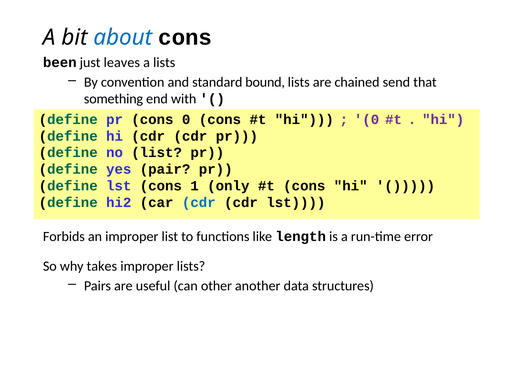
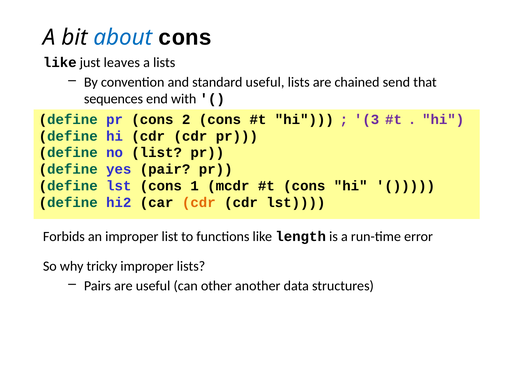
been at (60, 62): been -> like
standard bound: bound -> useful
something: something -> sequences
cons 0: 0 -> 2
0 at (367, 119): 0 -> 3
only: only -> mcdr
cdr at (199, 202) colour: blue -> orange
takes: takes -> tricky
